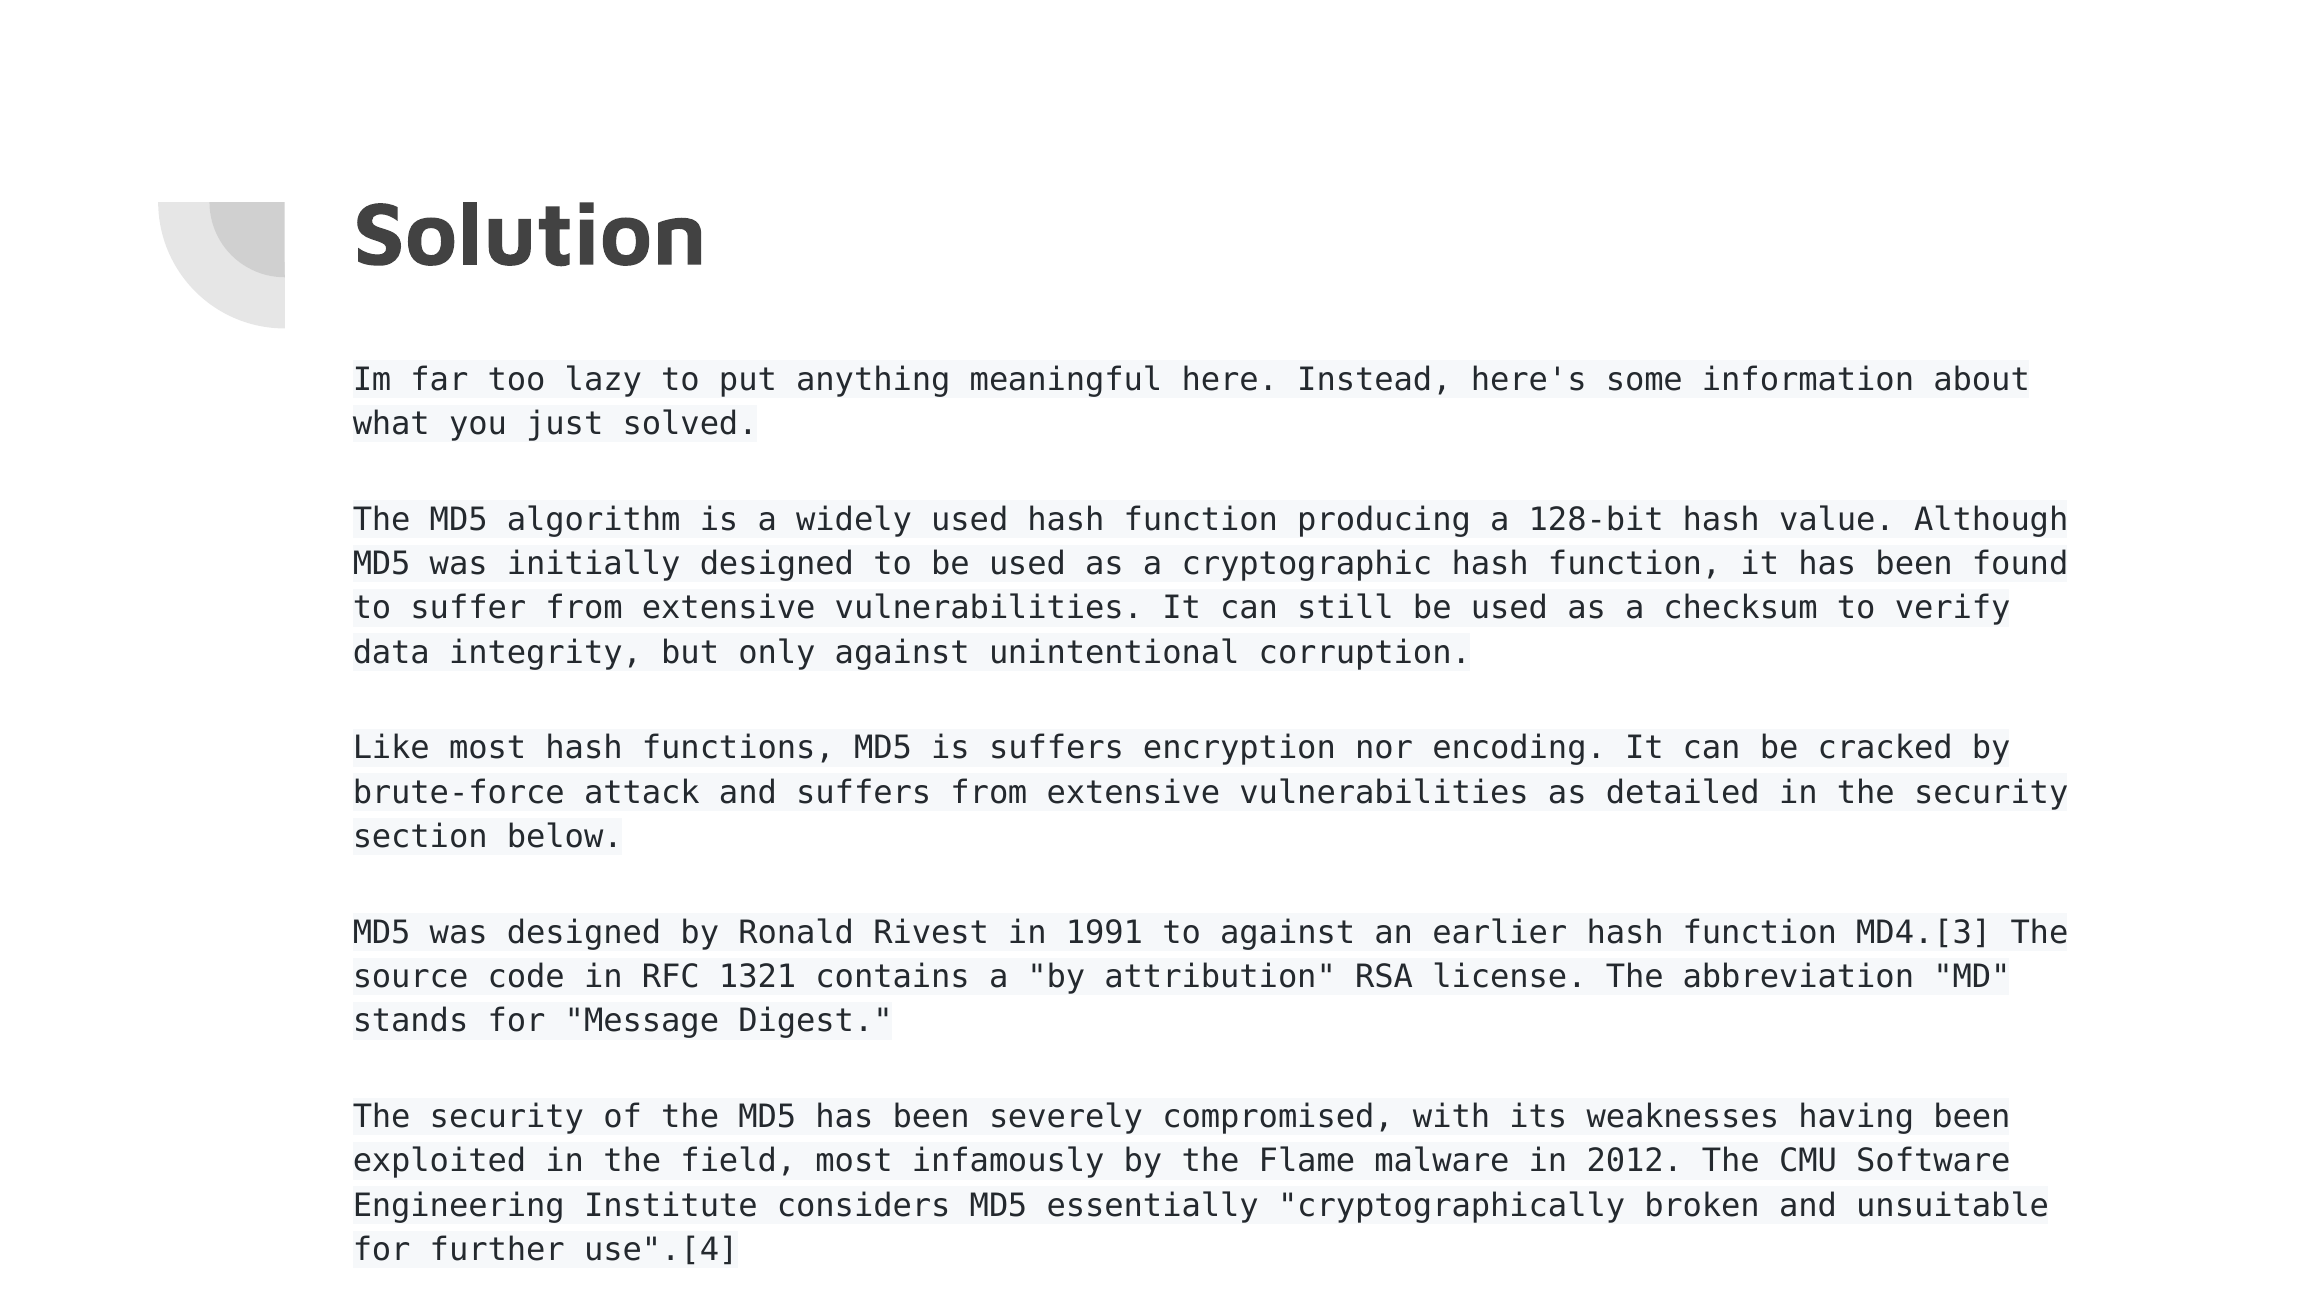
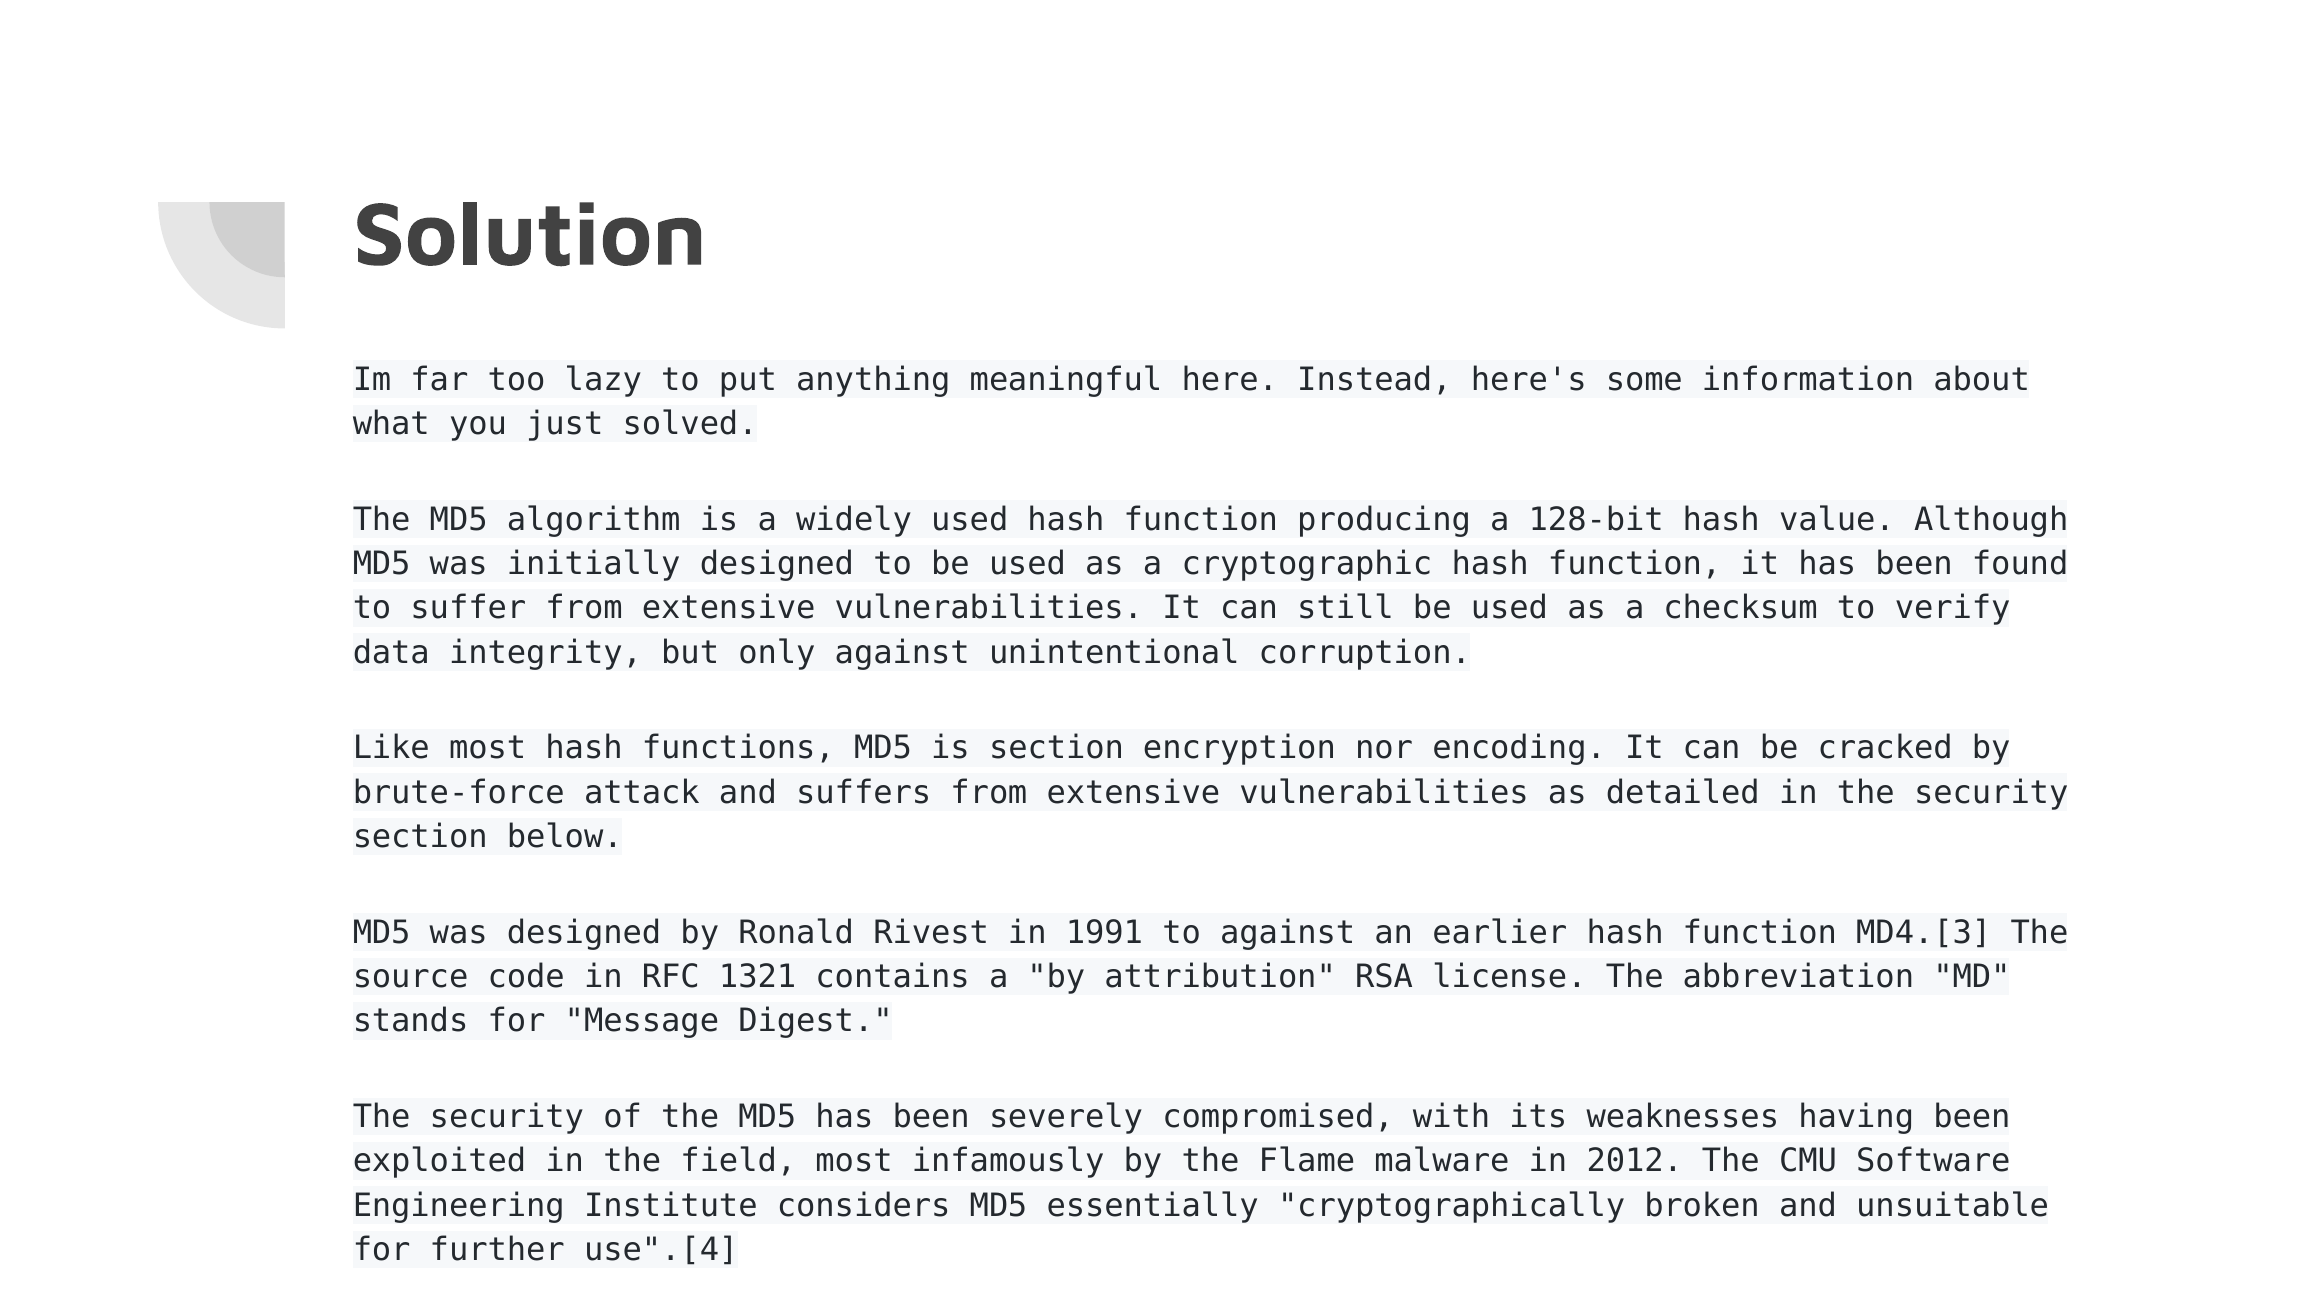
is suffers: suffers -> section
